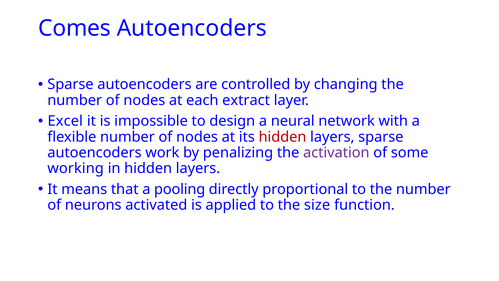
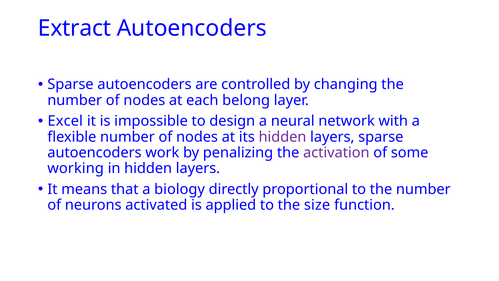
Comes: Comes -> Extract
extract: extract -> belong
hidden at (282, 137) colour: red -> purple
pooling: pooling -> biology
